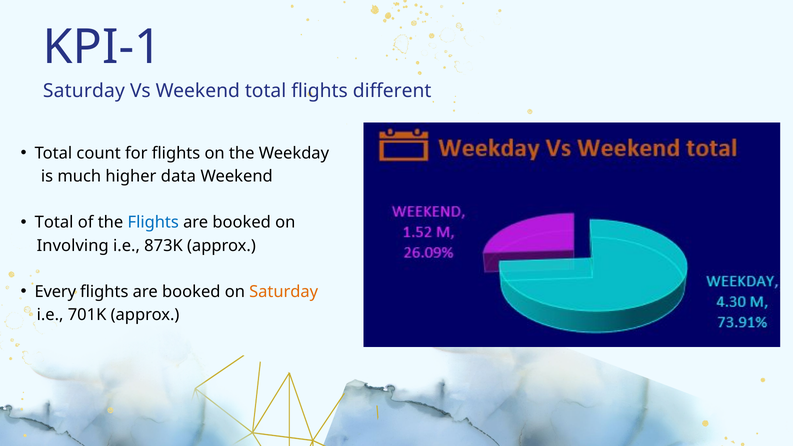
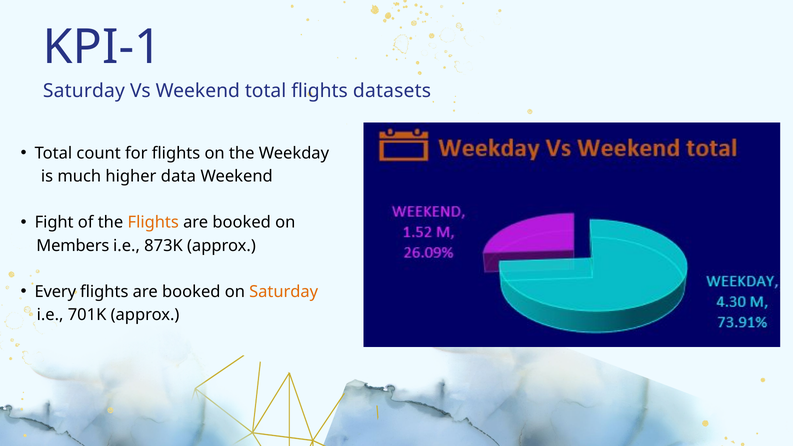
different: different -> datasets
Total at (54, 222): Total -> Fight
Flights at (153, 222) colour: blue -> orange
Involving: Involving -> Members
